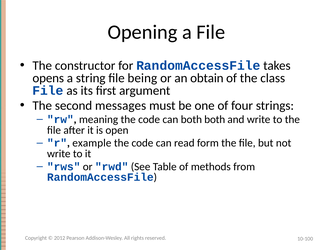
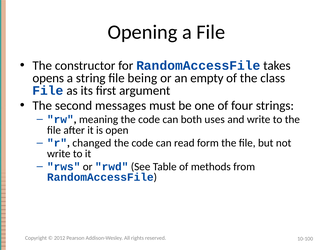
obtain: obtain -> empty
both both: both -> uses
example: example -> changed
